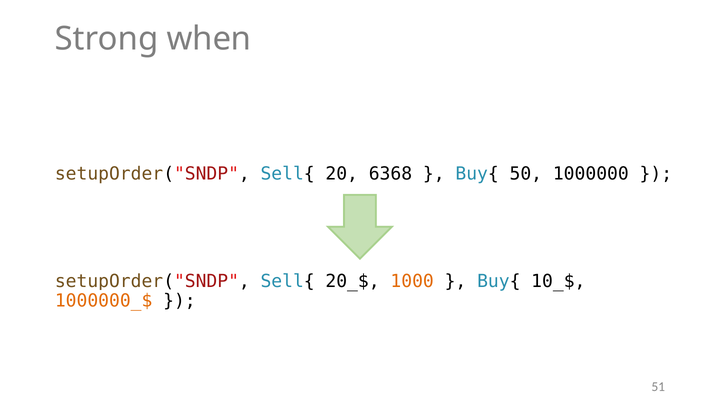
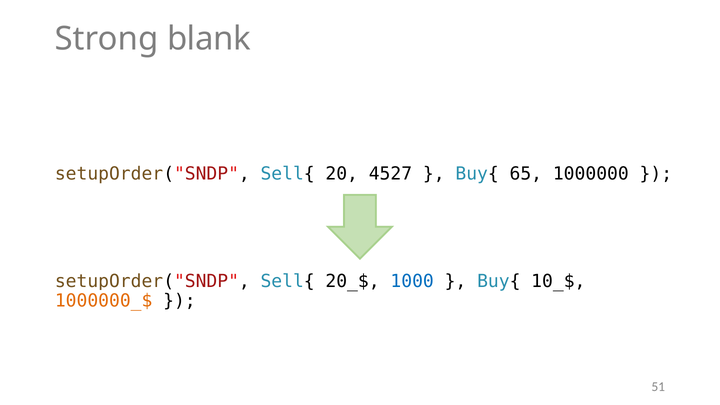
when: when -> blank
6368: 6368 -> 4527
50: 50 -> 65
1000 colour: orange -> blue
